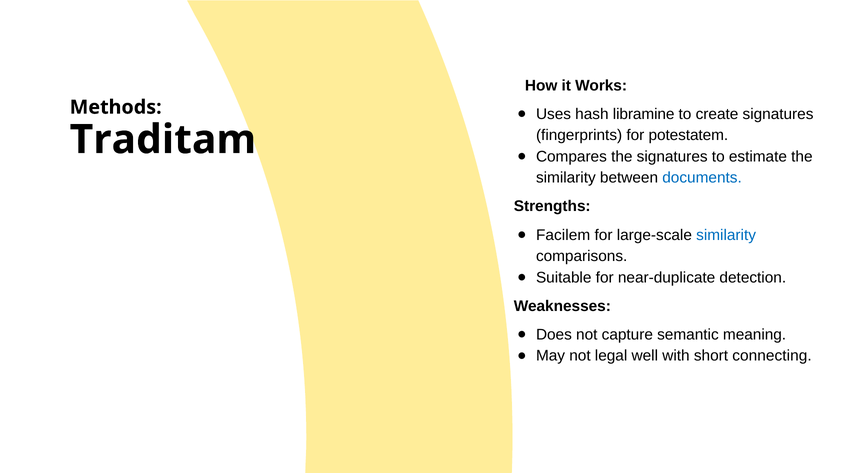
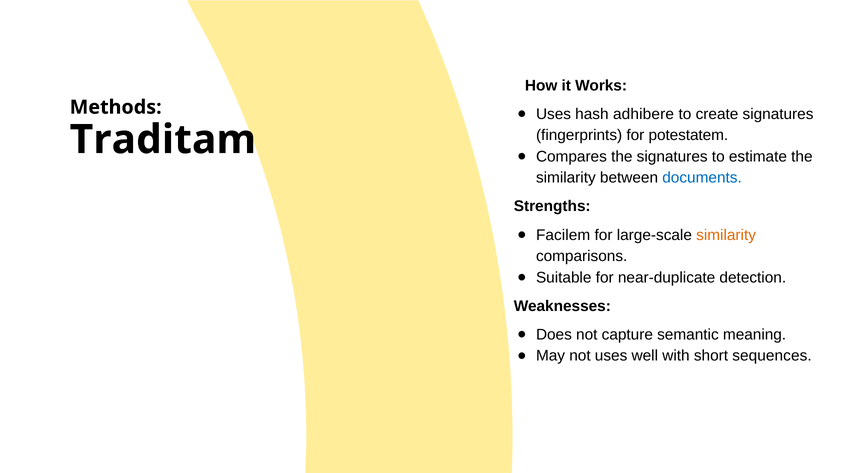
libramine: libramine -> adhibere
similarity at (726, 235) colour: blue -> orange
not legal: legal -> uses
connecting: connecting -> sequences
